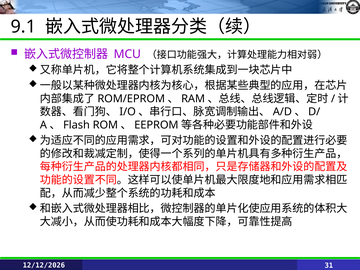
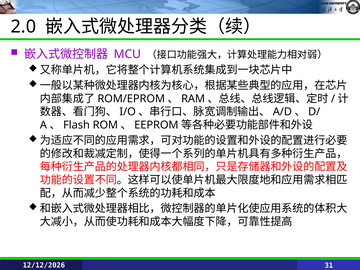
9.1: 9.1 -> 2.0
